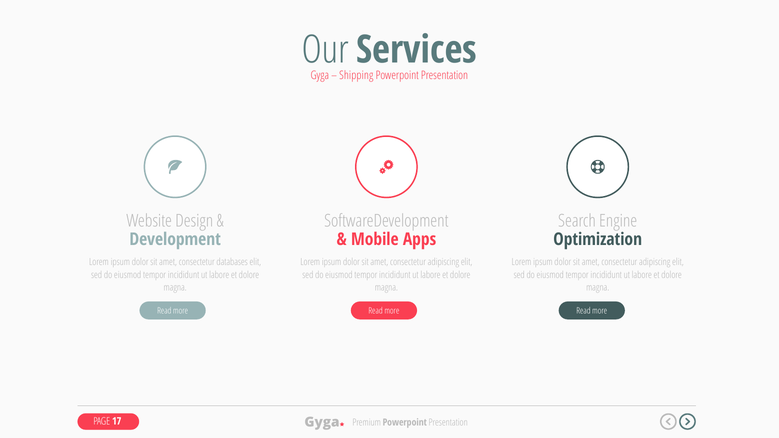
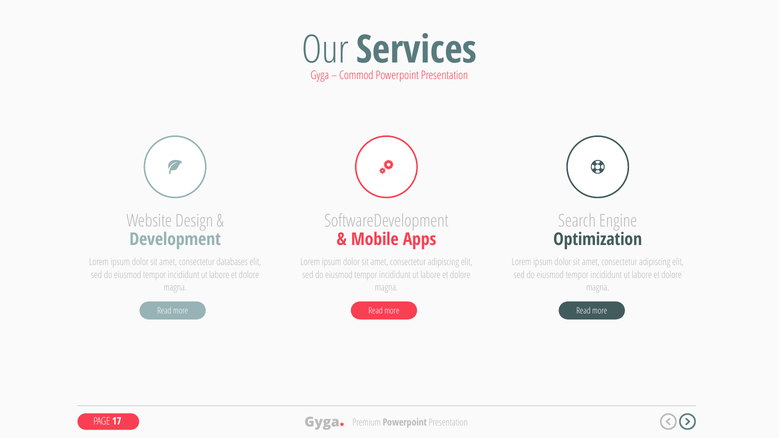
Shipping: Shipping -> Commod
